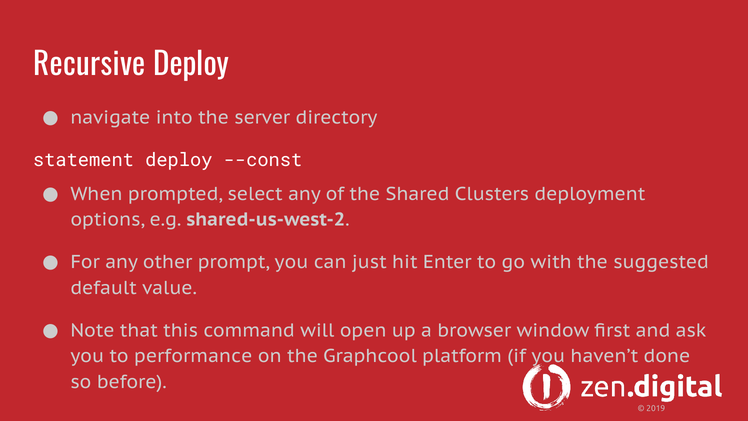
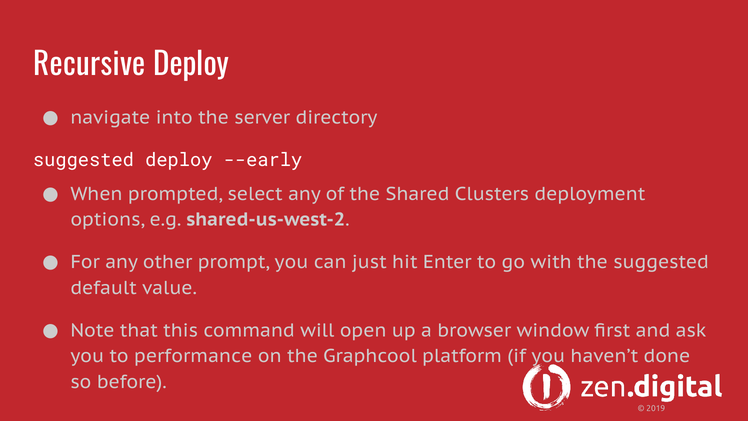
statement at (83, 160): statement -> suggested
--const: --const -> --early
